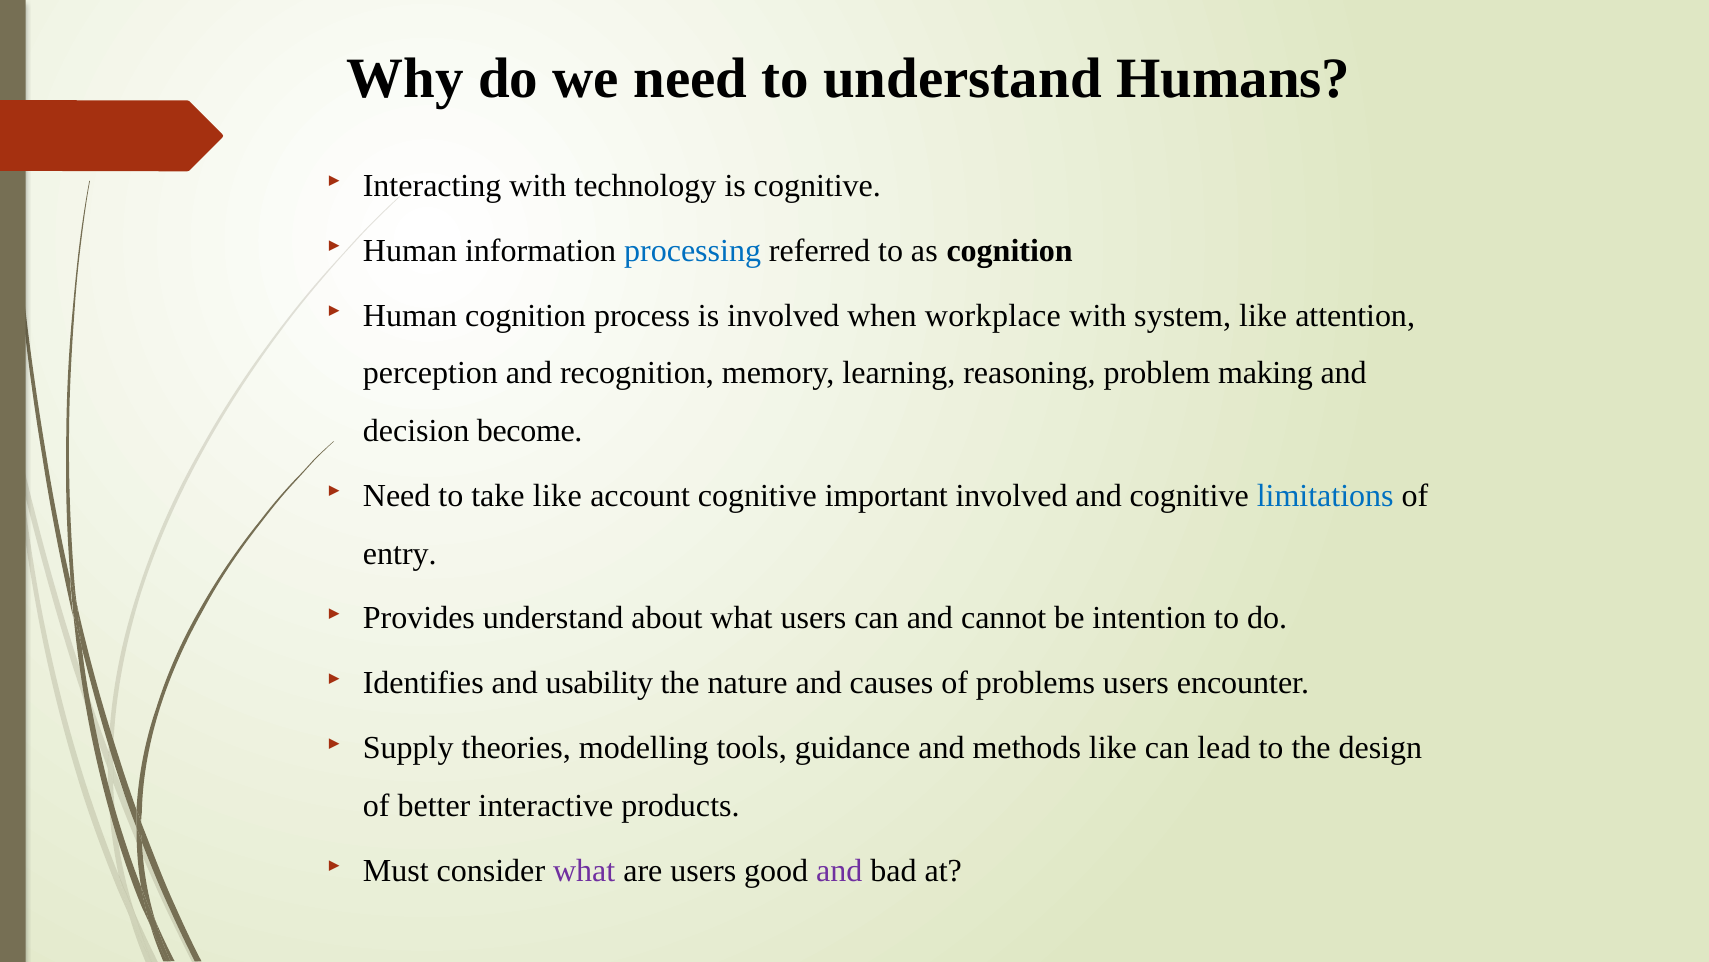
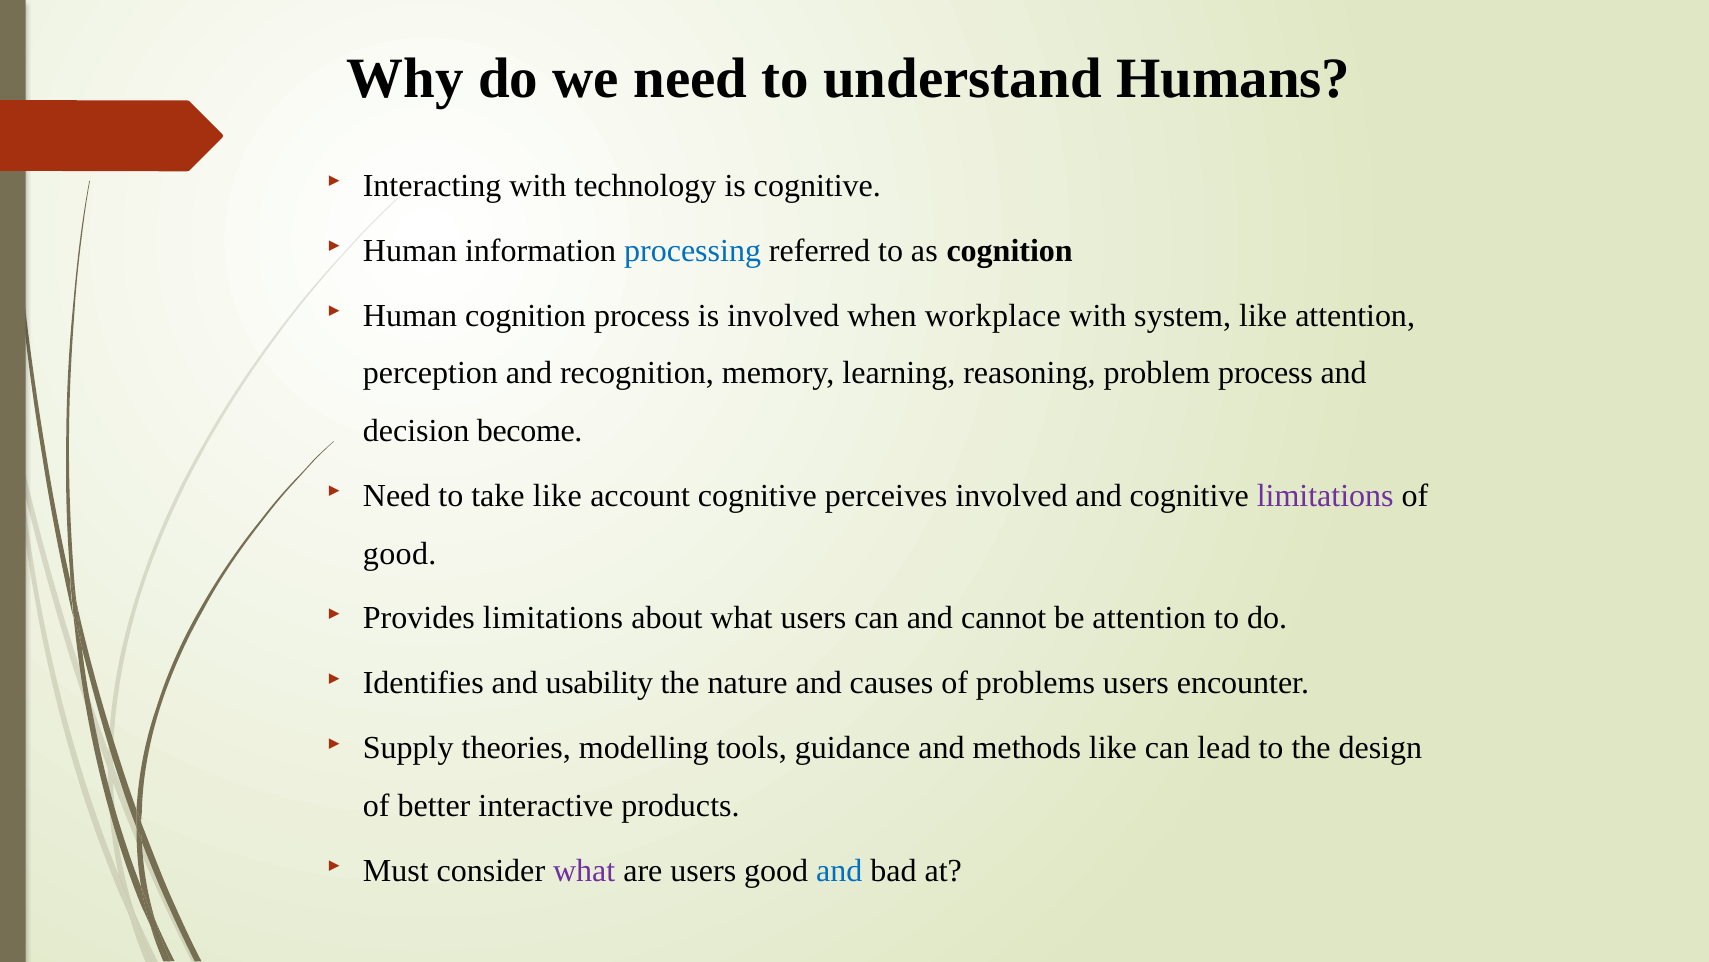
problem making: making -> process
important: important -> perceives
limitations at (1325, 495) colour: blue -> purple
entry at (400, 553): entry -> good
Provides understand: understand -> limitations
be intention: intention -> attention
and at (839, 870) colour: purple -> blue
